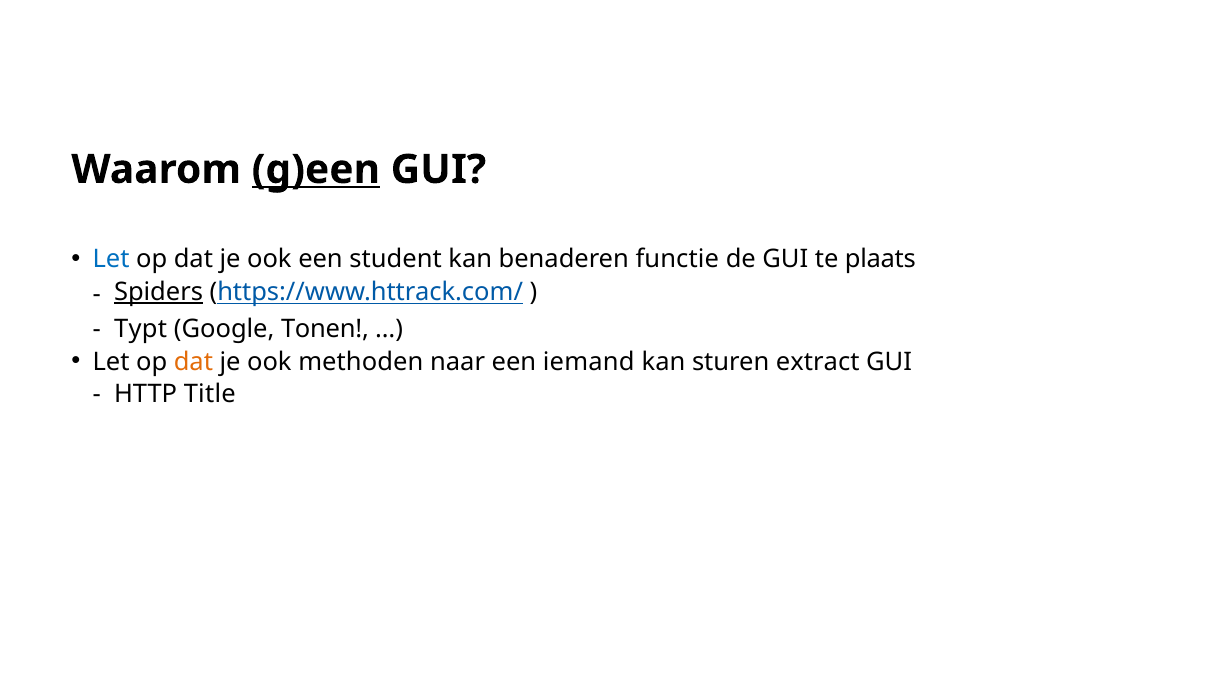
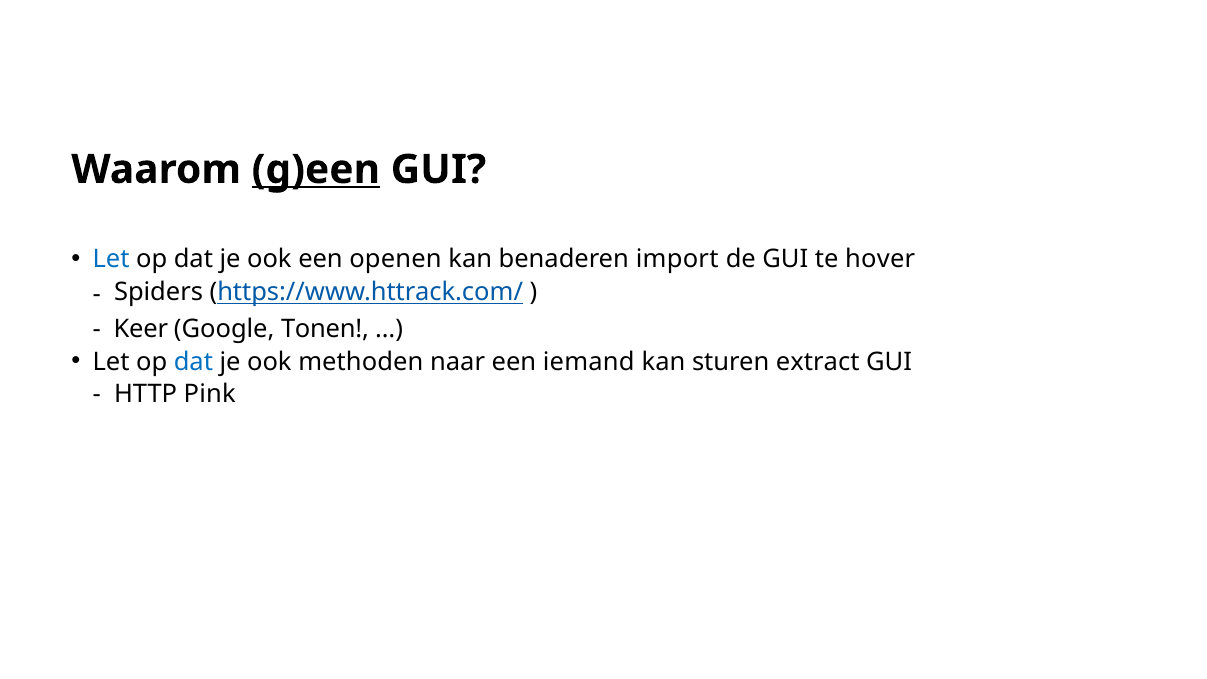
student: student -> openen
functie: functie -> import
plaats: plaats -> hover
Spiders underline: present -> none
Typt: Typt -> Keer
dat at (193, 362) colour: orange -> blue
Title: Title -> Pink
